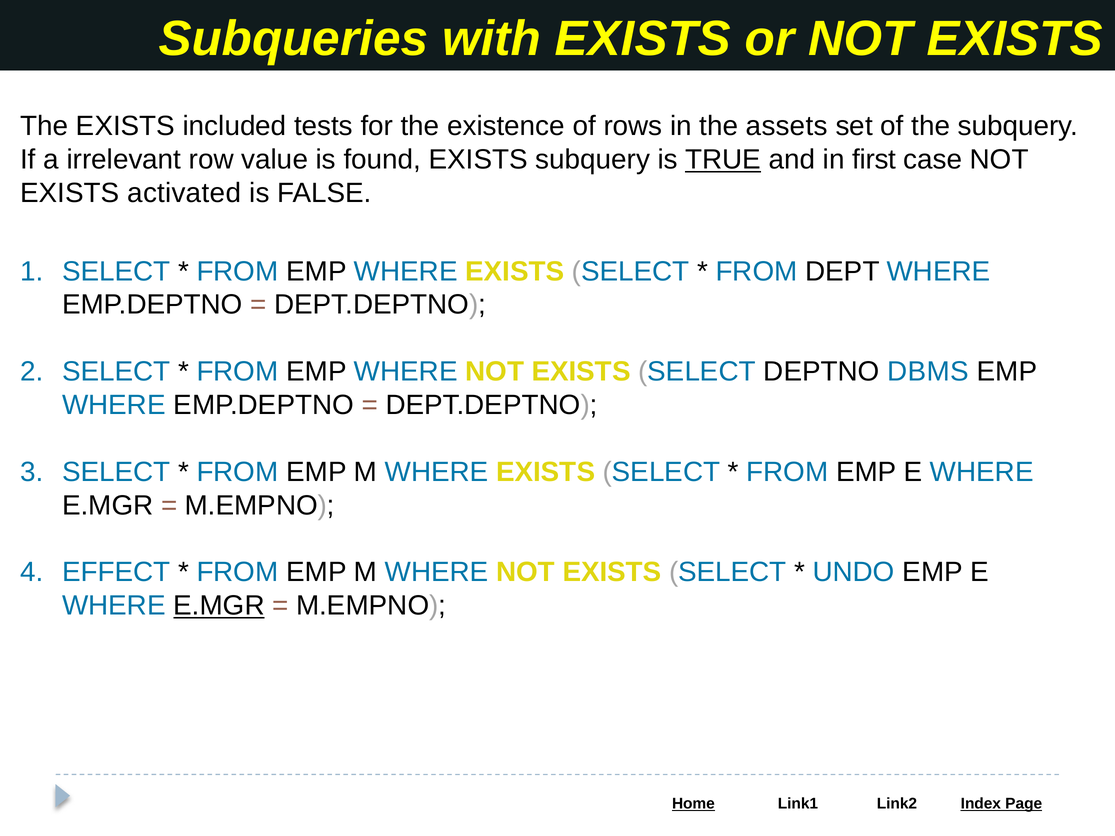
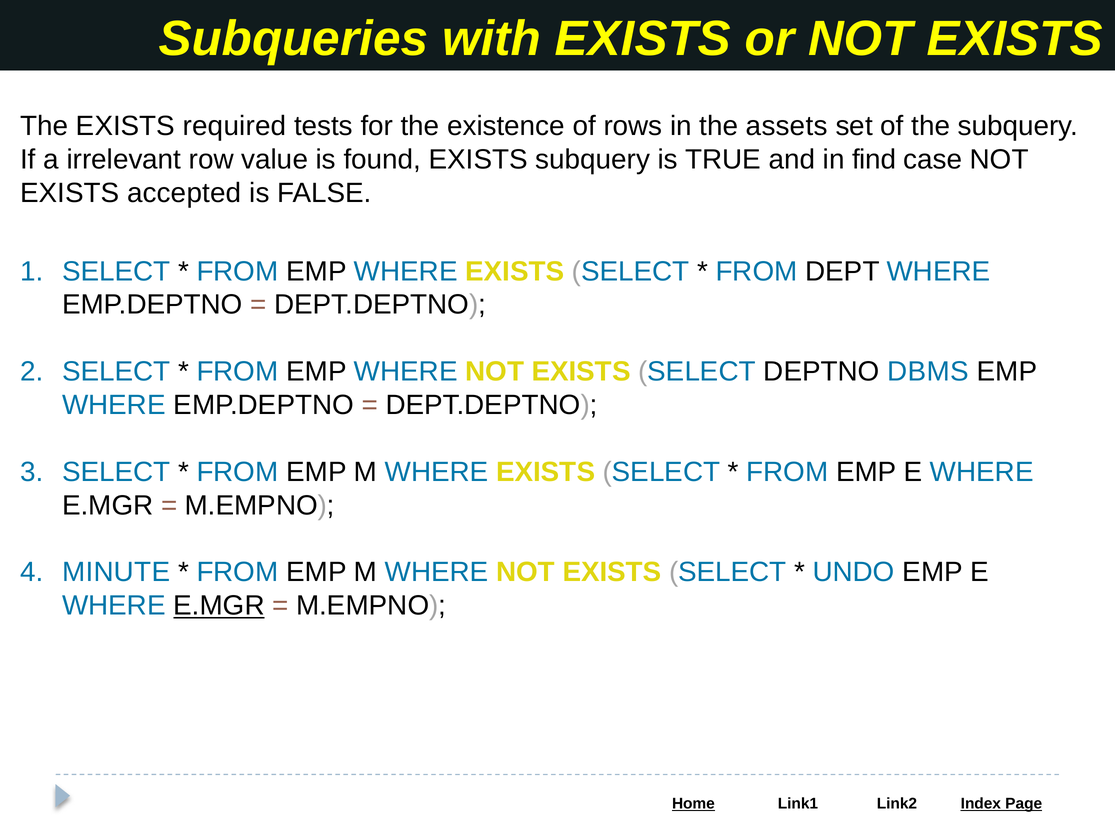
included: included -> required
TRUE underline: present -> none
first: first -> find
activated: activated -> accepted
EFFECT: EFFECT -> MINUTE
